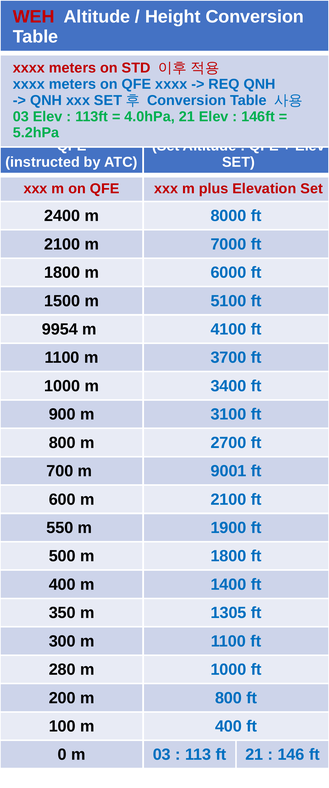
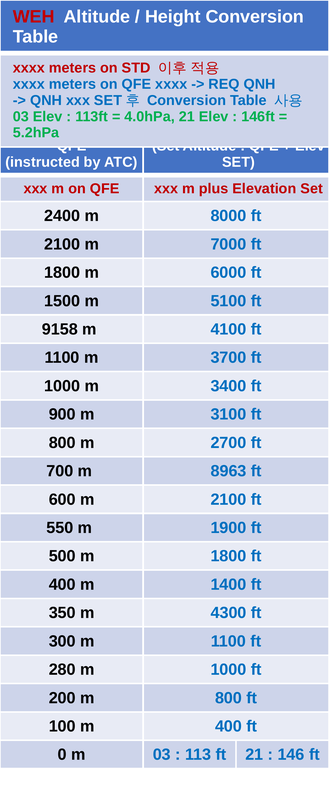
9954: 9954 -> 9158
9001: 9001 -> 8963
1305: 1305 -> 4300
